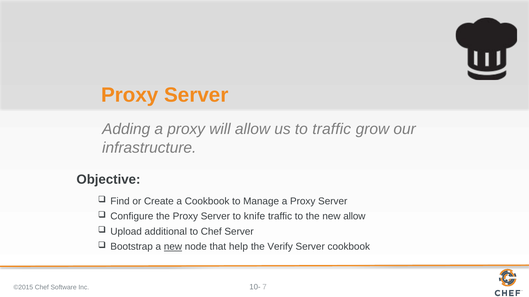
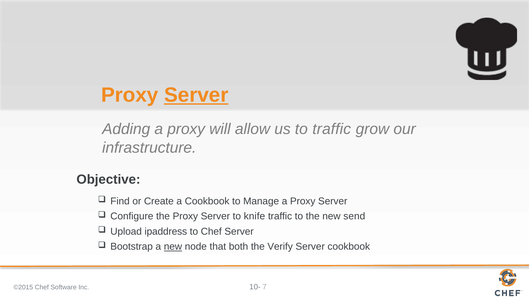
Server at (196, 95) underline: none -> present
new allow: allow -> send
additional: additional -> ipaddress
help: help -> both
